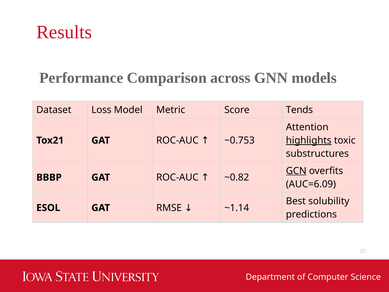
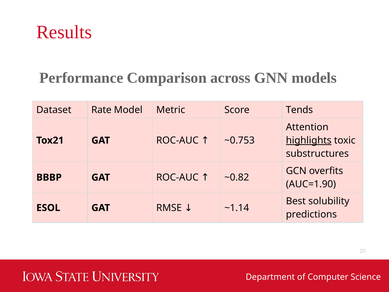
Loss: Loss -> Rate
GCN underline: present -> none
AUC=6.09: AUC=6.09 -> AUC=1.90
